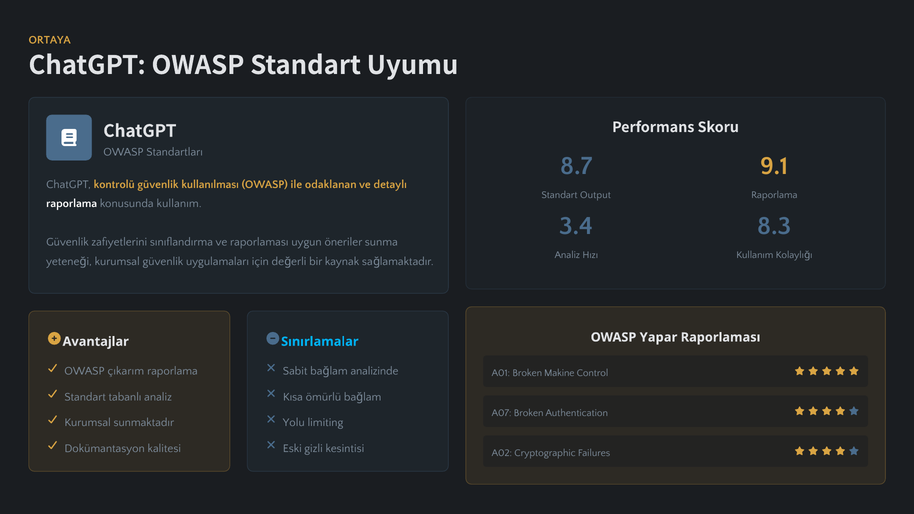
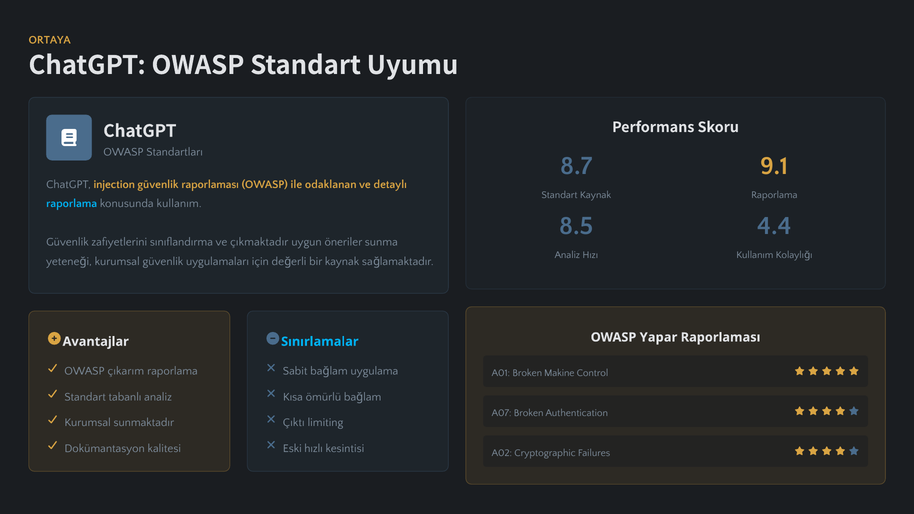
kontrolü: kontrolü -> injection
güvenlik kullanılması: kullanılması -> raporlaması
Standart Output: Output -> Kaynak
raporlama at (72, 204) colour: white -> light blue
3.4: 3.4 -> 8.5
8.3: 8.3 -> 4.4
ve raporlaması: raporlaması -> çıkmaktadır
analizinde: analizinde -> uygulama
Yolu: Yolu -> Çıktı
gizli: gizli -> hızlı
